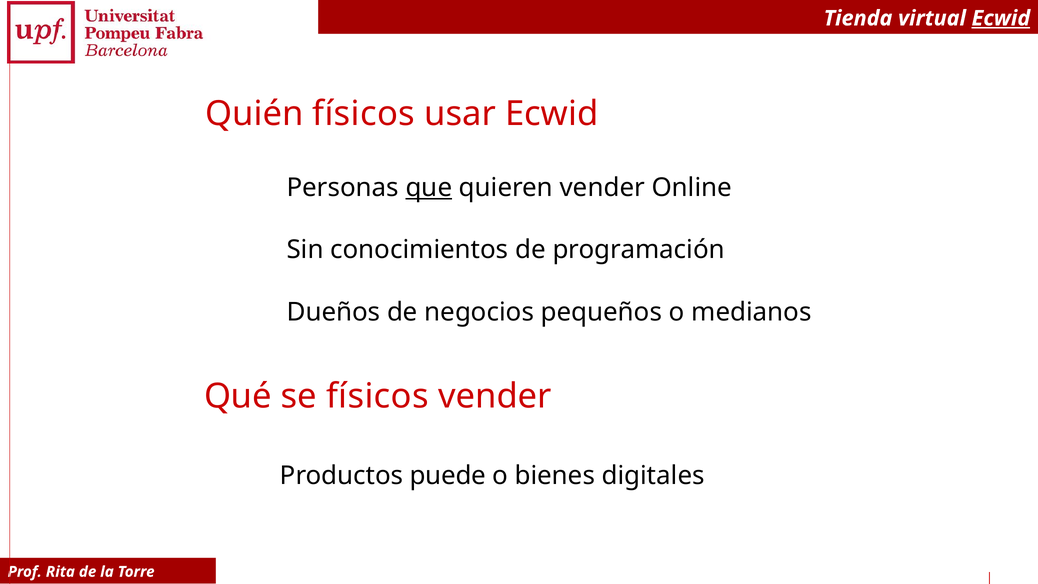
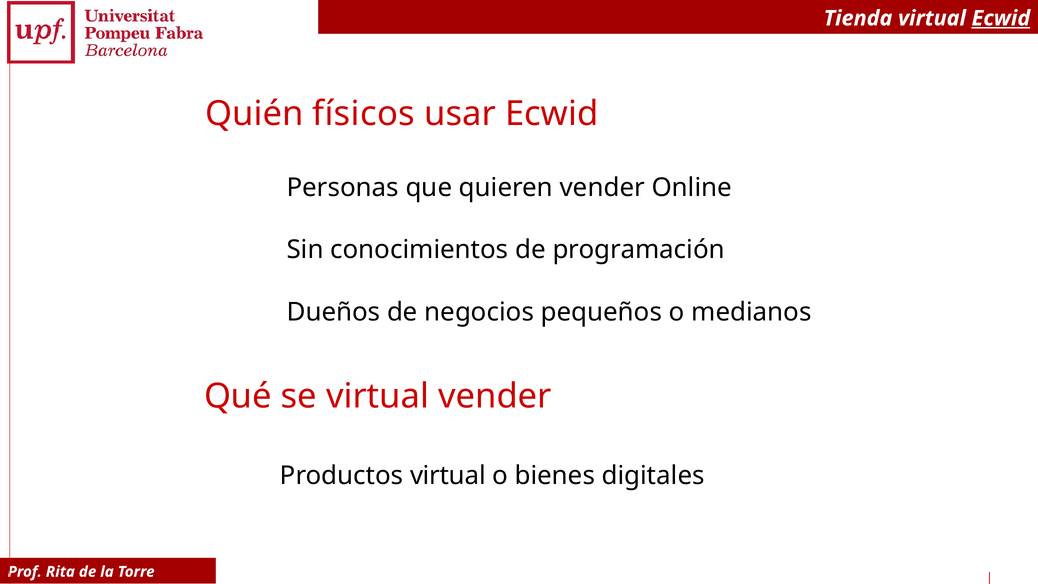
que underline: present -> none
se físicos: físicos -> virtual
Productos puede: puede -> virtual
